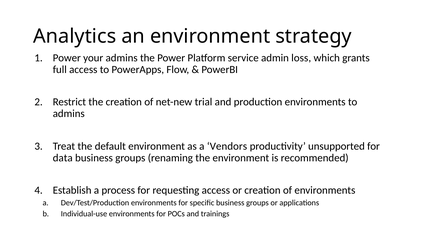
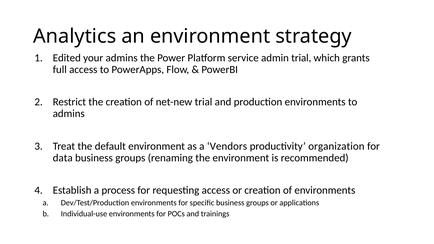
Power at (67, 58): Power -> Edited
admin loss: loss -> trial
unsupported: unsupported -> organization
